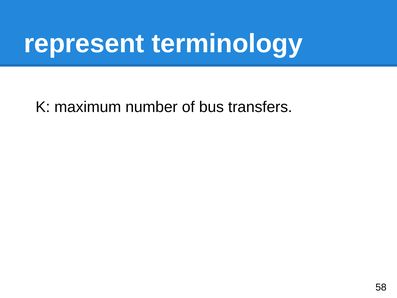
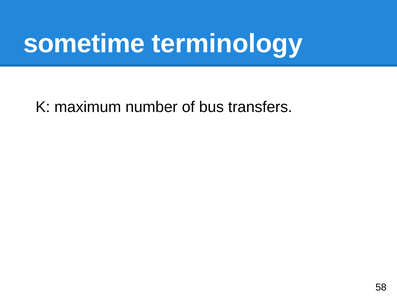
represent: represent -> sometime
